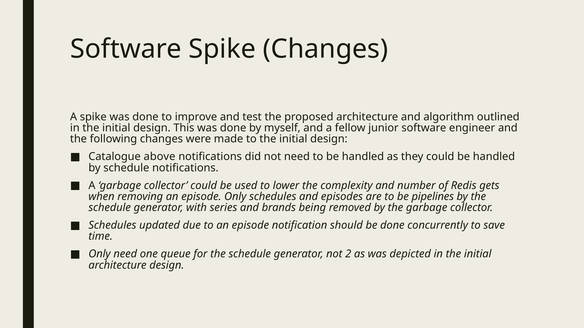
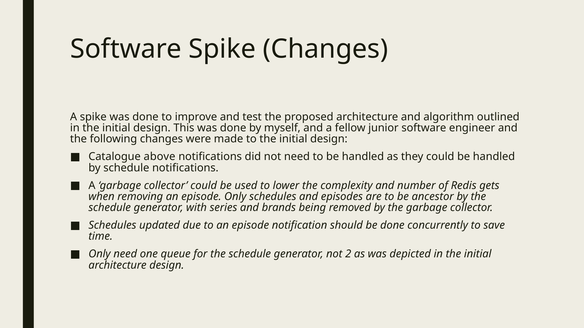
pipelines: pipelines -> ancestor
